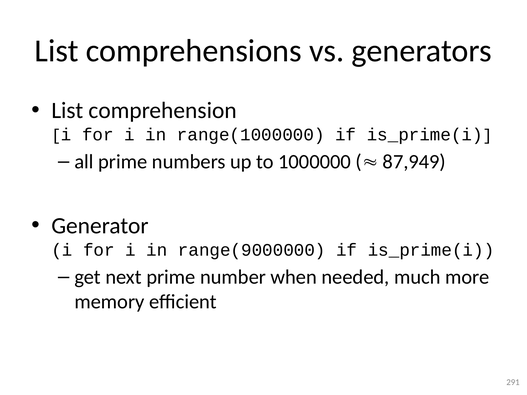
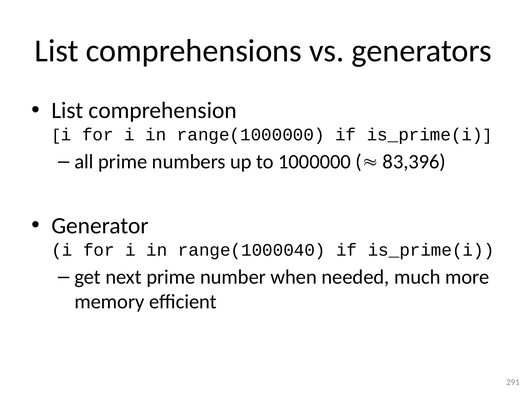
87,949: 87,949 -> 83,396
range(9000000: range(9000000 -> range(1000040
